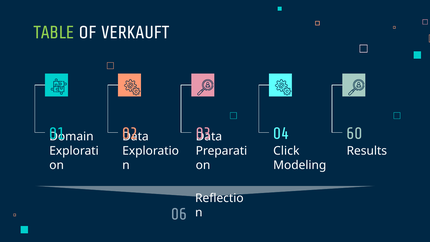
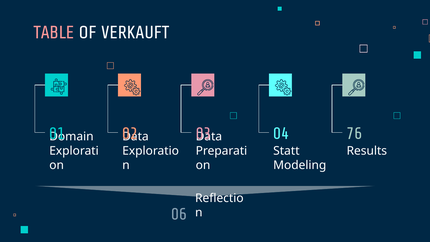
TABLE colour: light green -> pink
60: 60 -> 76
Click: Click -> Statt
